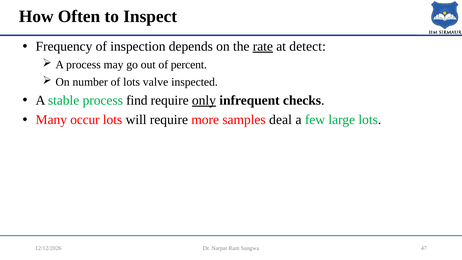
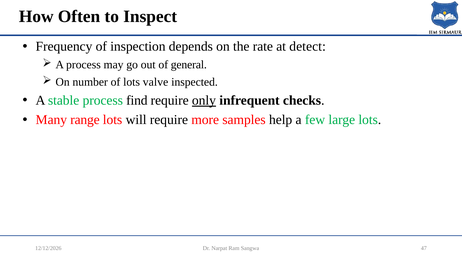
rate underline: present -> none
percent: percent -> general
occur: occur -> range
deal: deal -> help
